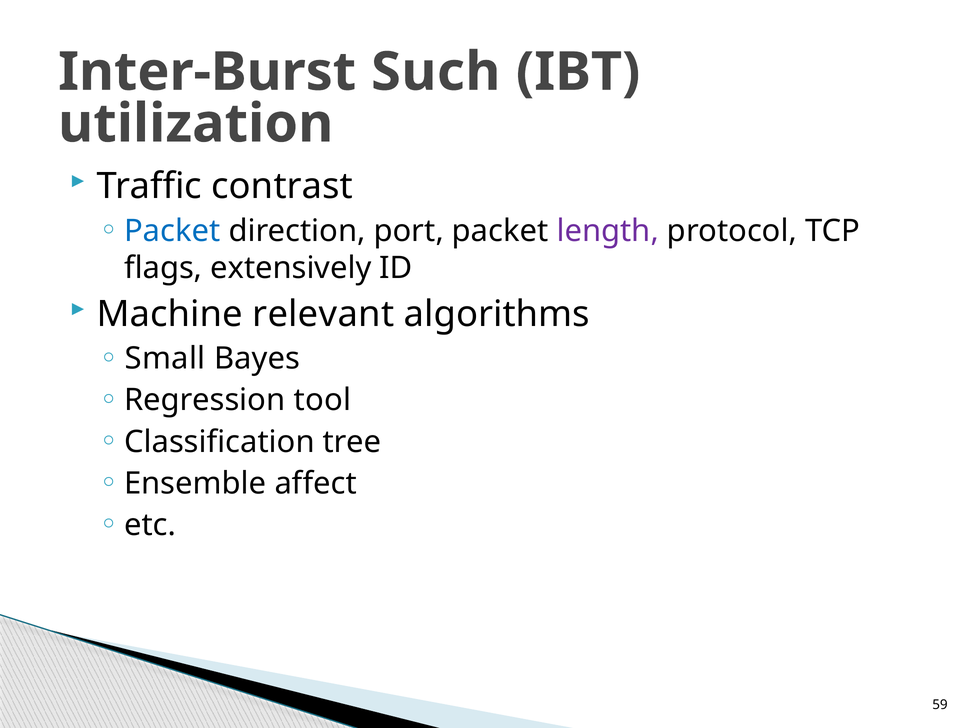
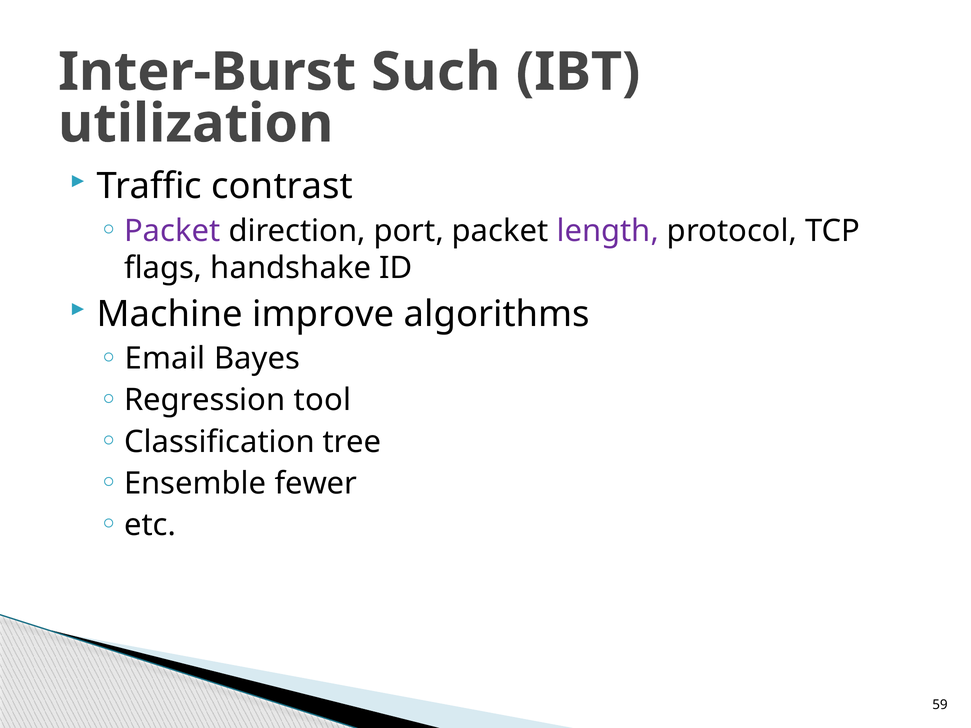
Packet at (172, 231) colour: blue -> purple
extensively: extensively -> handshake
relevant: relevant -> improve
Small: Small -> Email
affect: affect -> fewer
